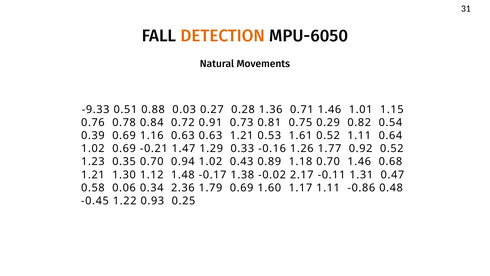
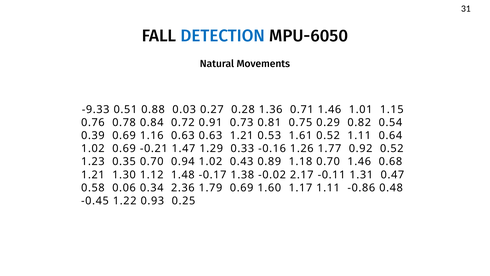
DETECTION colour: orange -> blue
